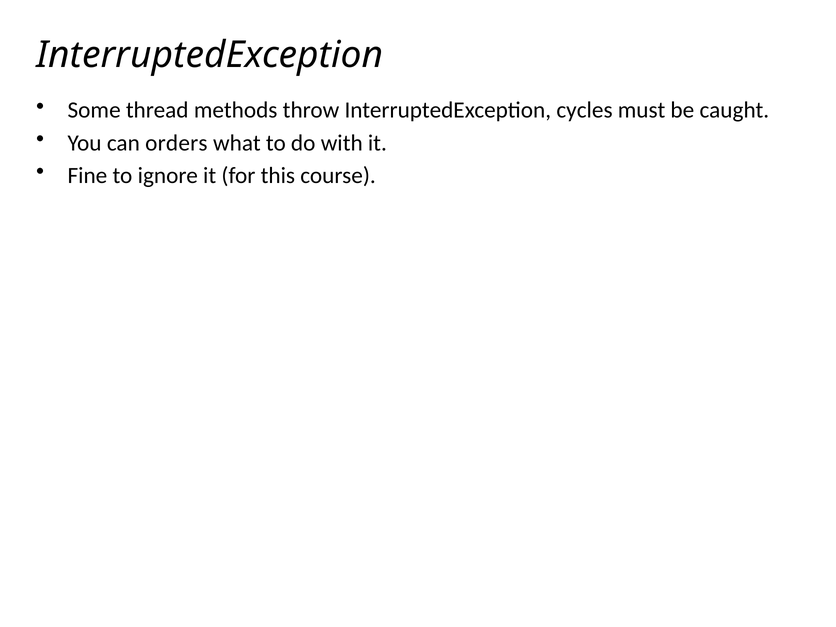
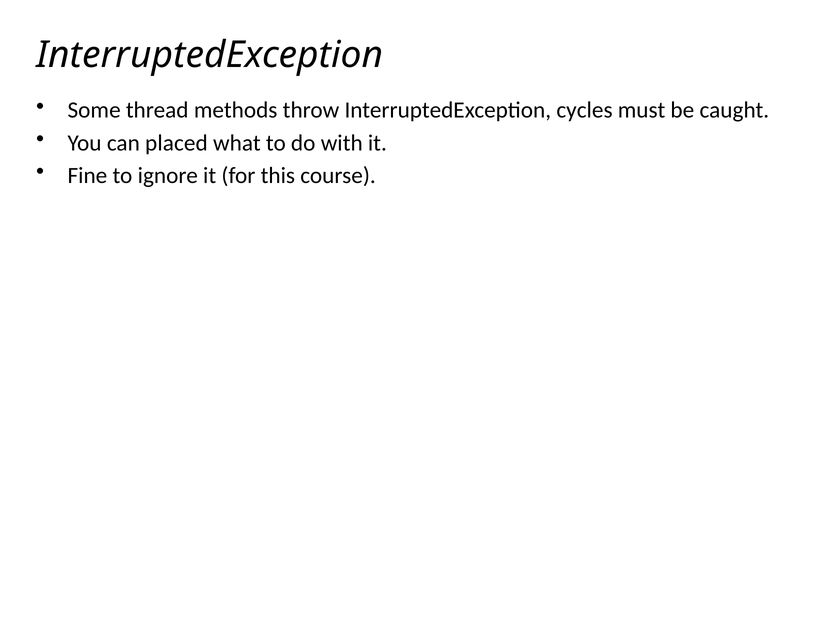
orders: orders -> placed
